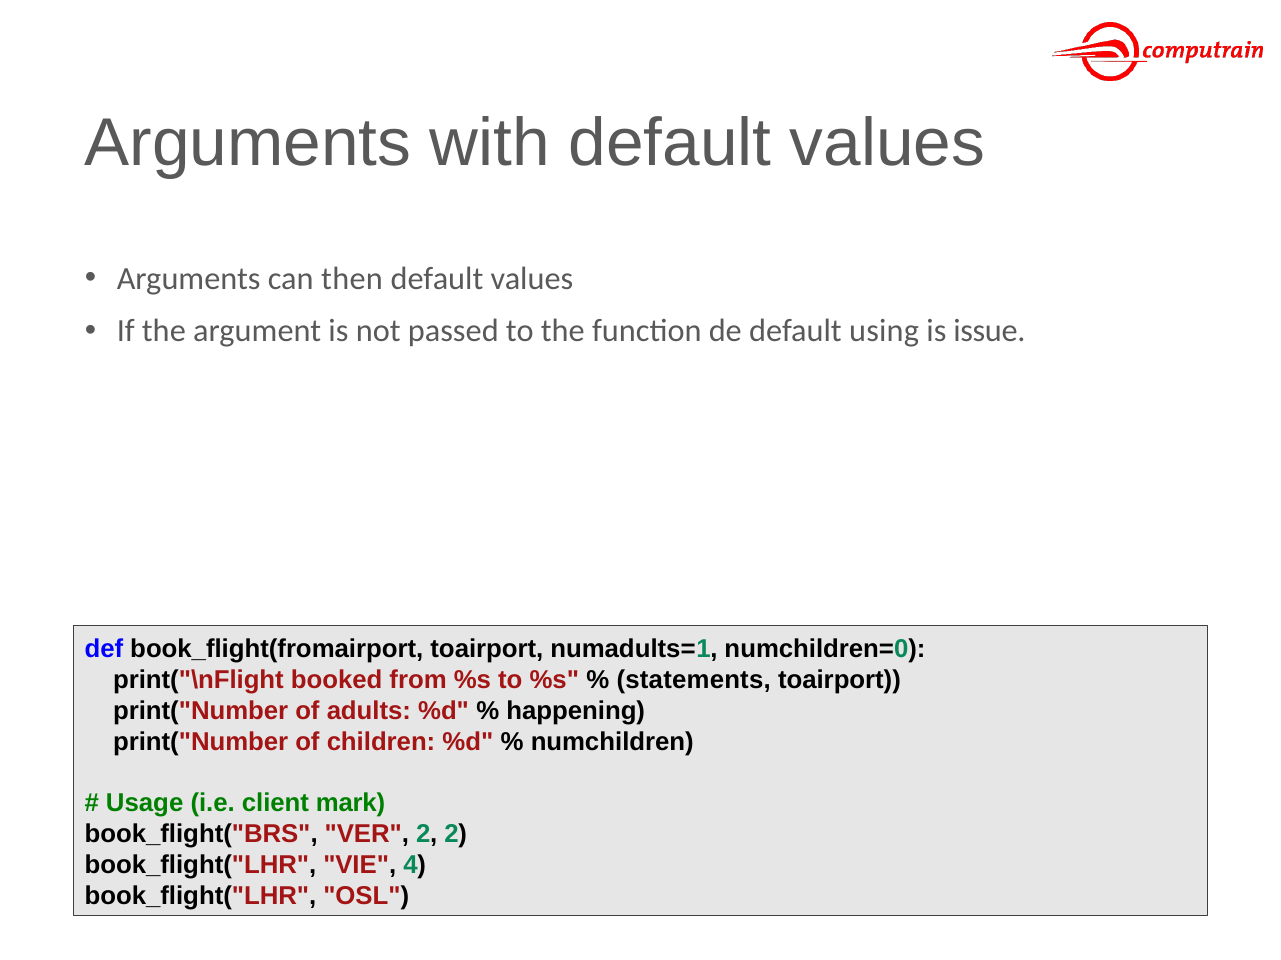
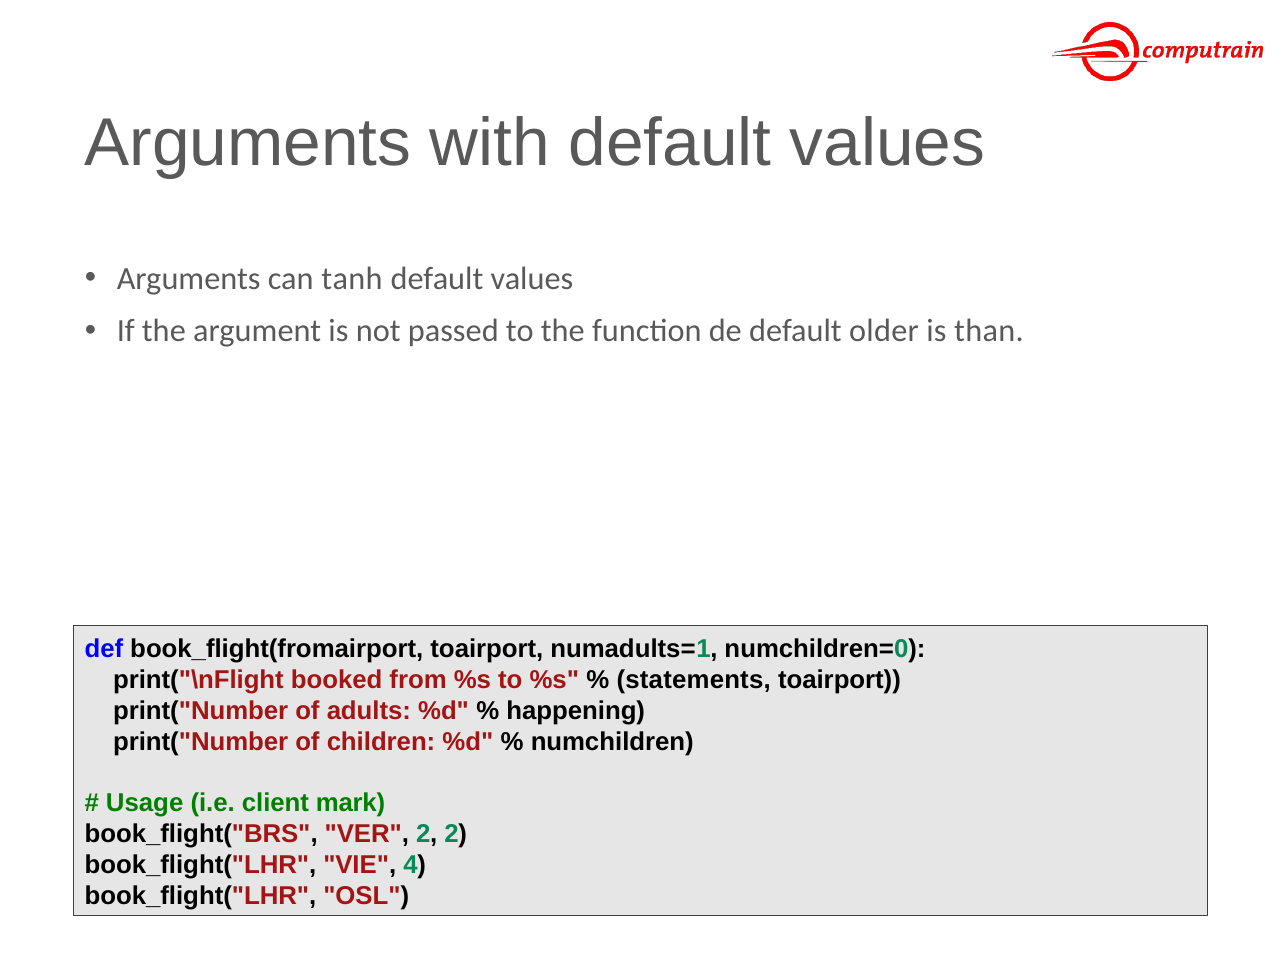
then: then -> tanh
using: using -> older
issue: issue -> than
